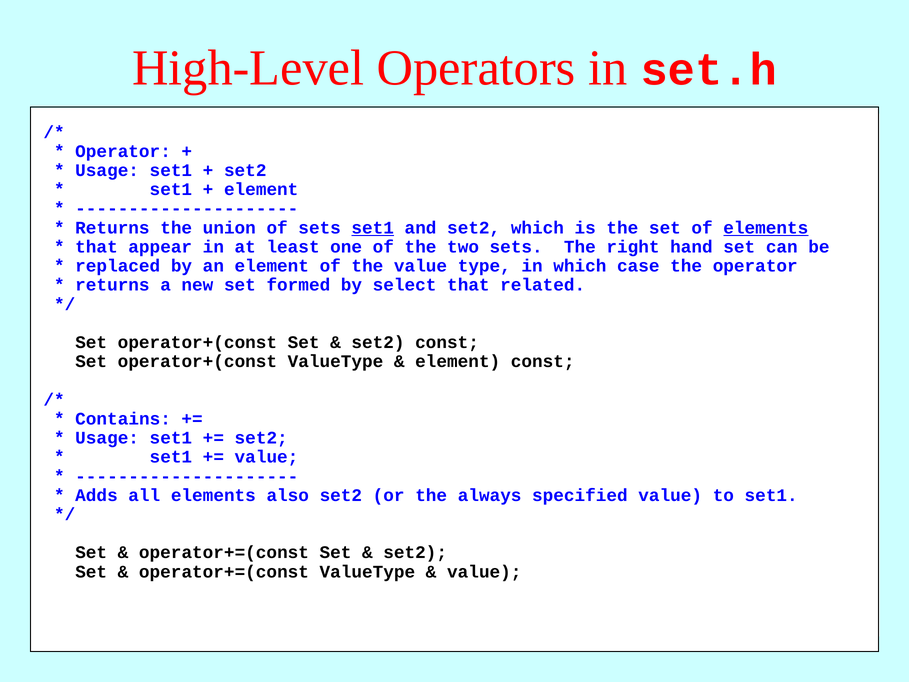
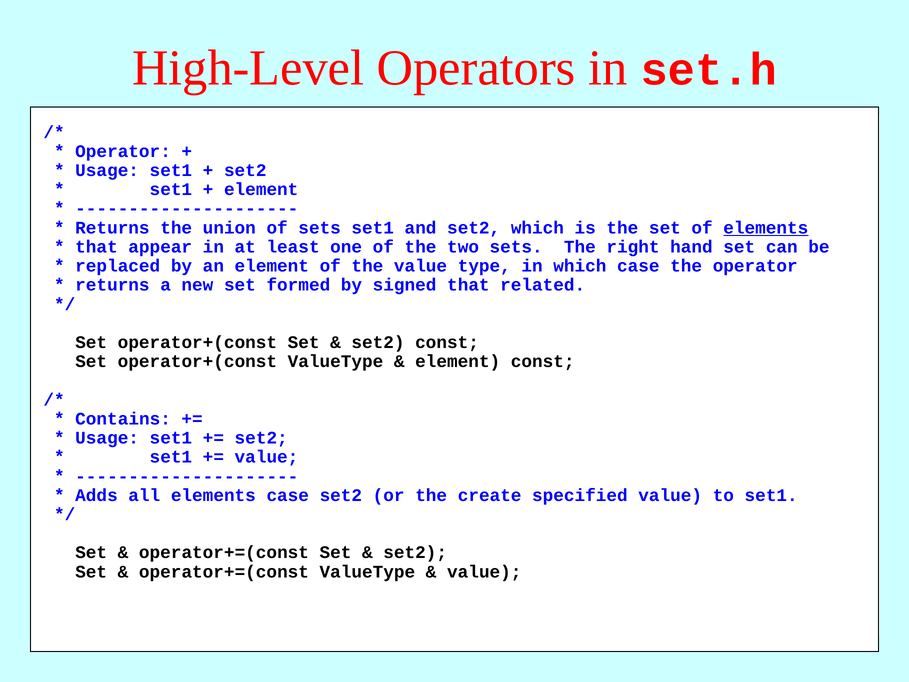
set1 at (373, 228) underline: present -> none
select: select -> signed
elements also: also -> case
always: always -> create
